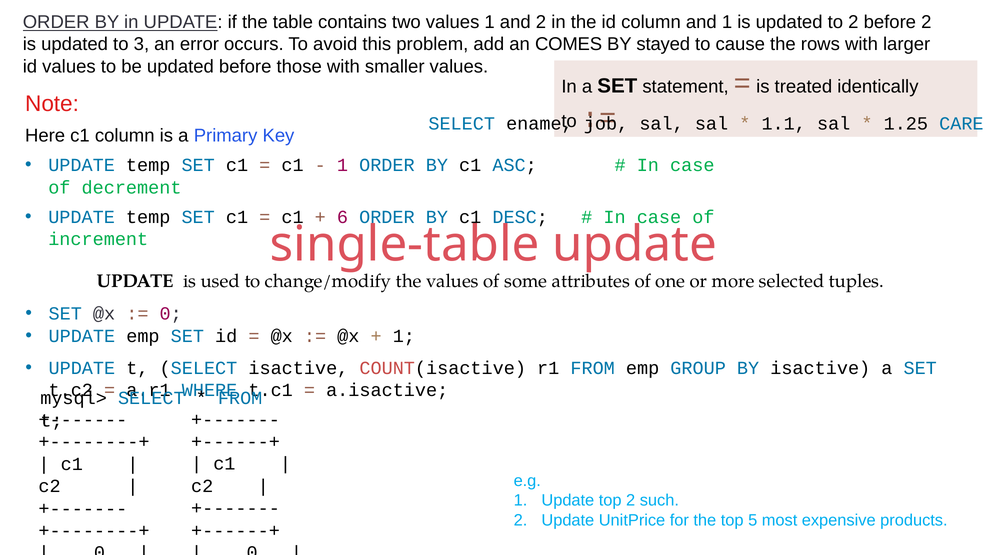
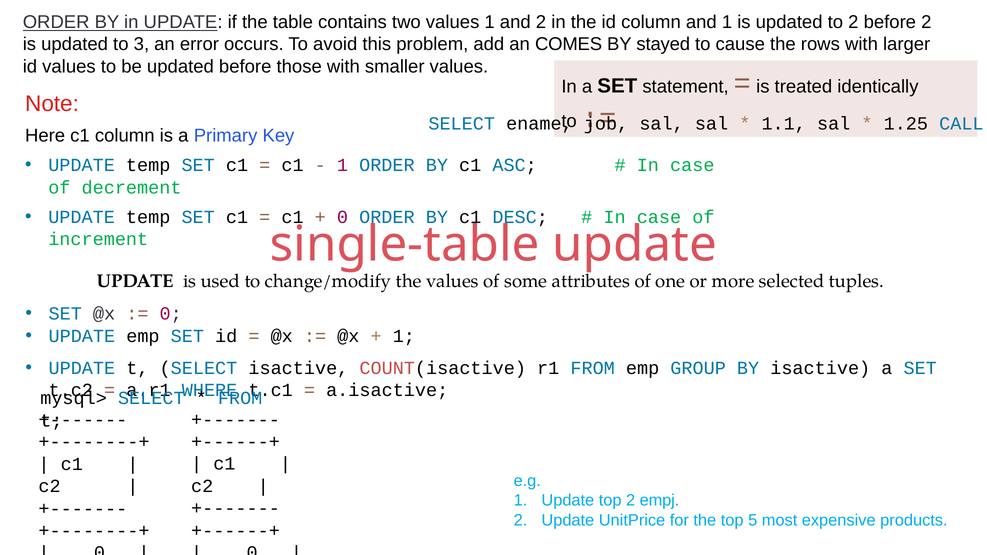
CARE: CARE -> CALL
6 at (343, 217): 6 -> 0
such: such -> empj
